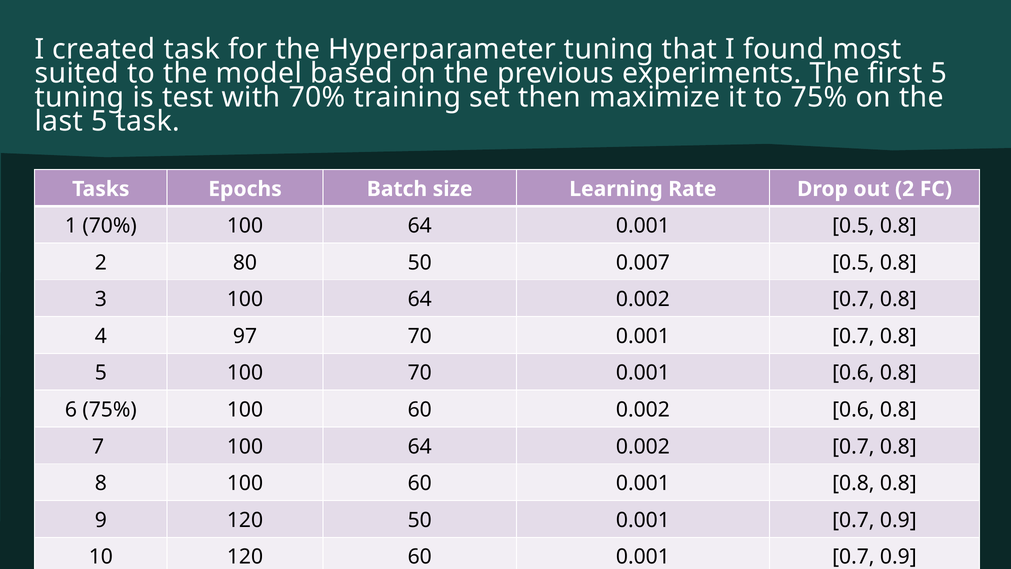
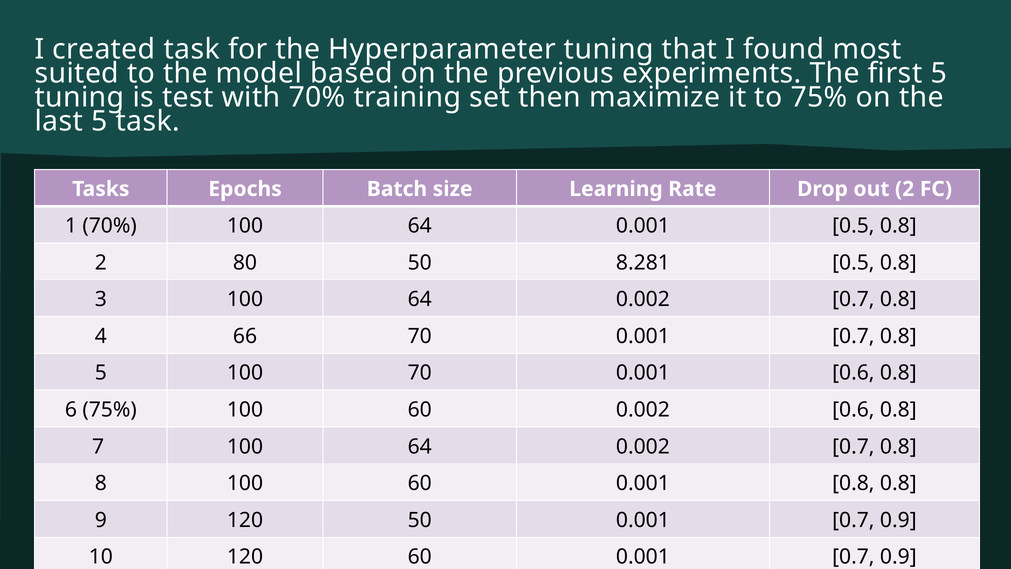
0.007: 0.007 -> 8.281
97: 97 -> 66
